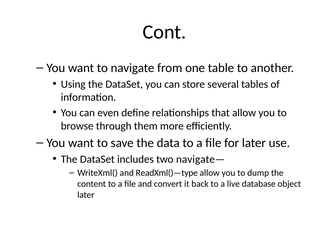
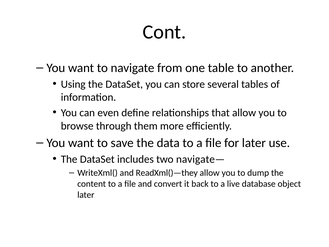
ReadXml()—type: ReadXml()—type -> ReadXml()—they
